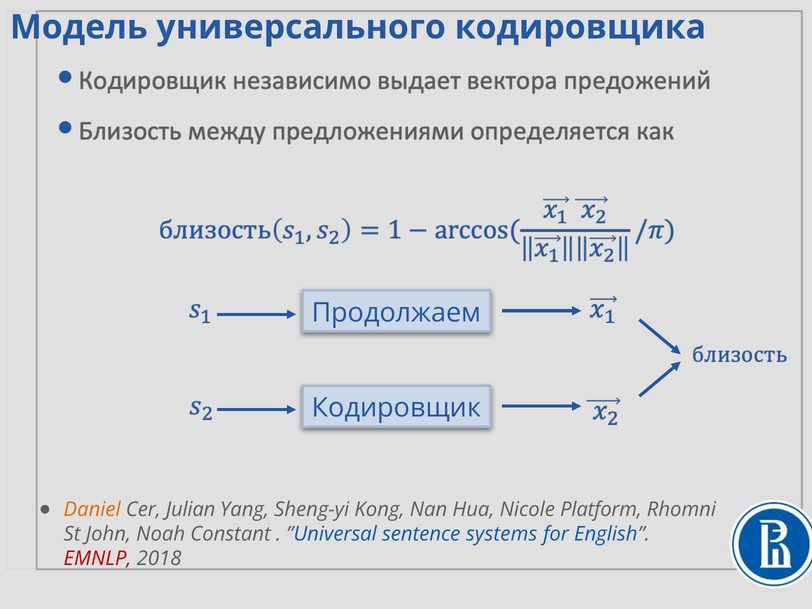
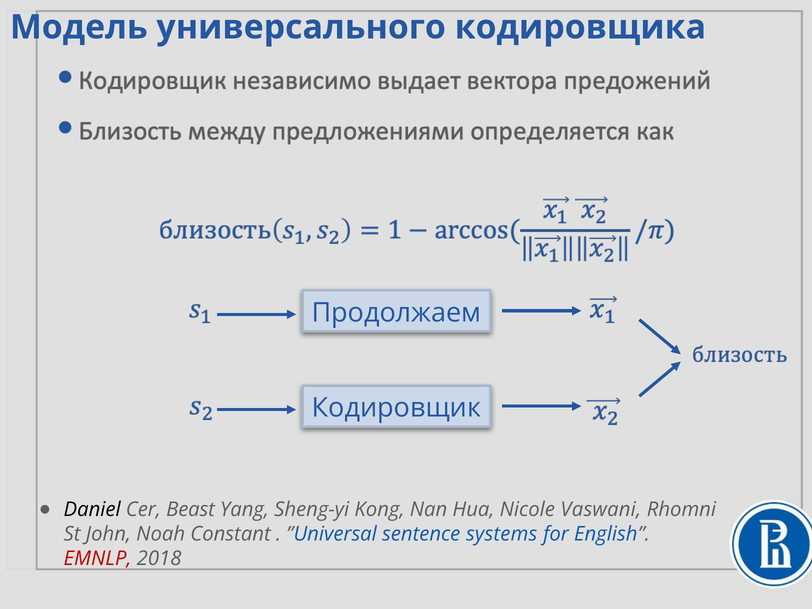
Daniel colour: orange -> black
Julian: Julian -> Beast
Platform: Platform -> Vaswani
